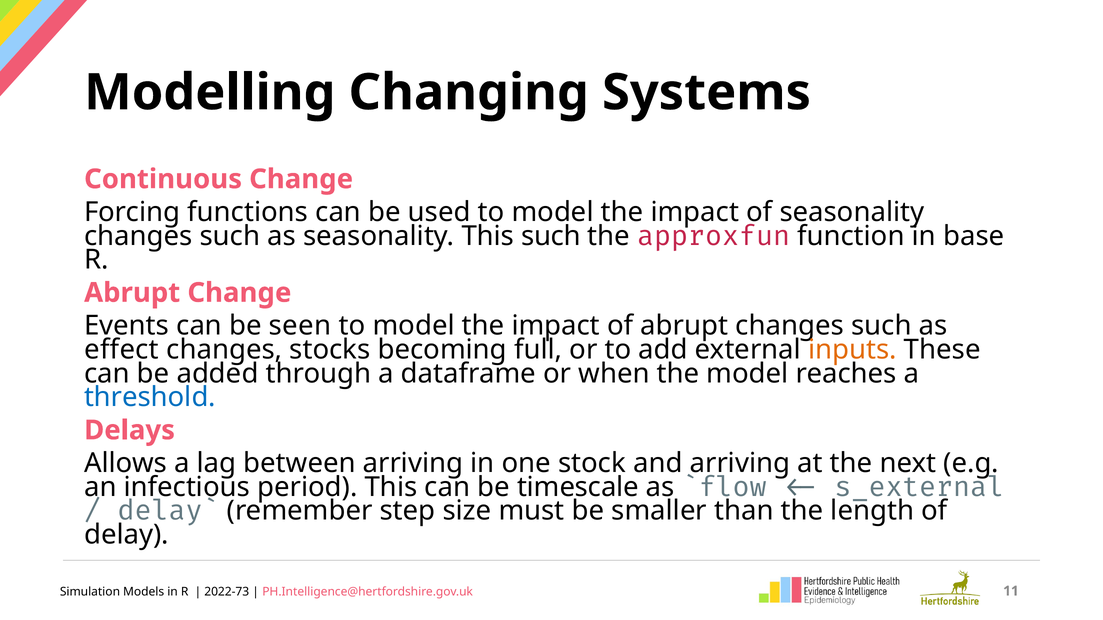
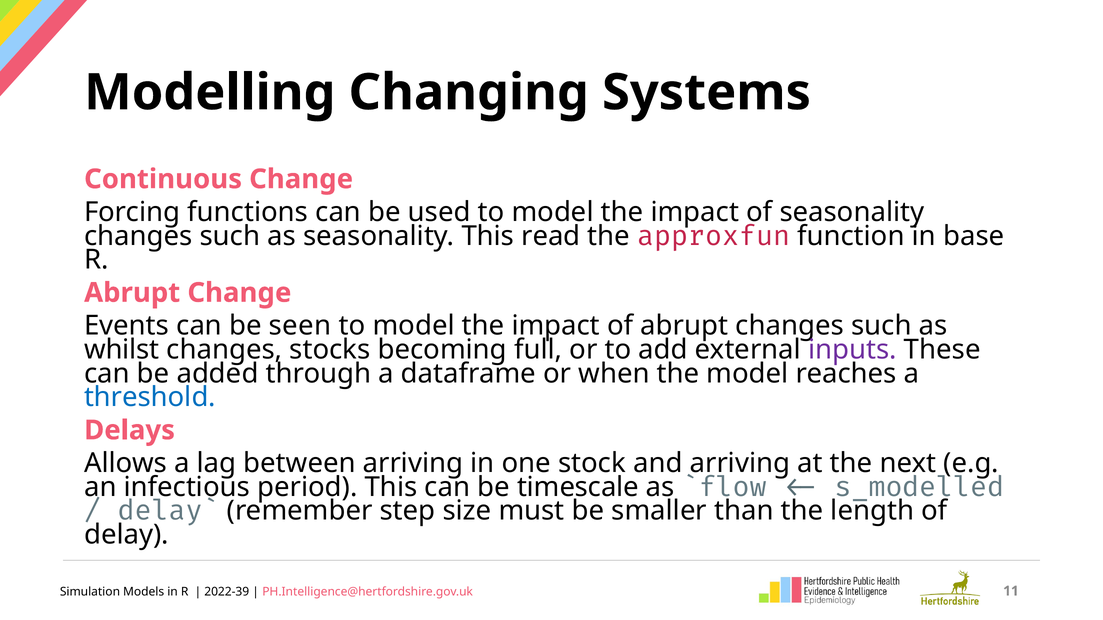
This such: such -> read
effect: effect -> whilst
inputs colour: orange -> purple
s_external: s_external -> s_modelled
2022-73: 2022-73 -> 2022-39
